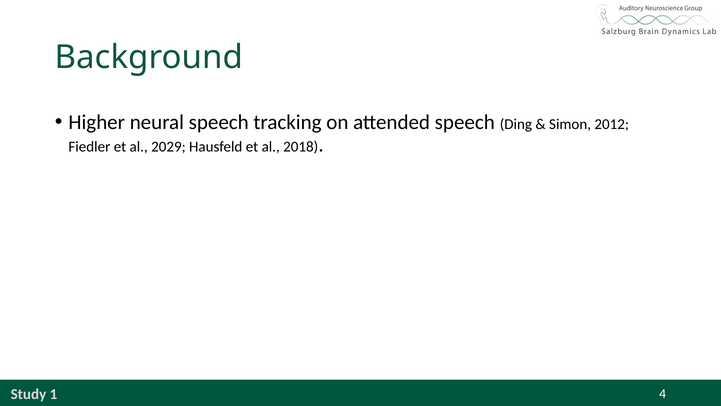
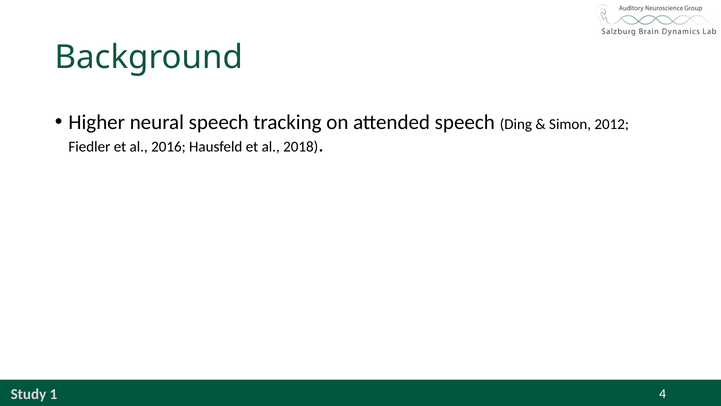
2029: 2029 -> 2016
